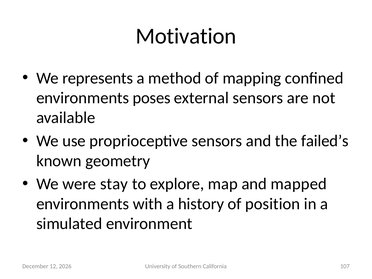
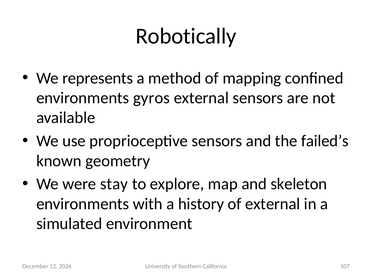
Motivation: Motivation -> Robotically
poses: poses -> gyros
mapped: mapped -> skeleton
of position: position -> external
